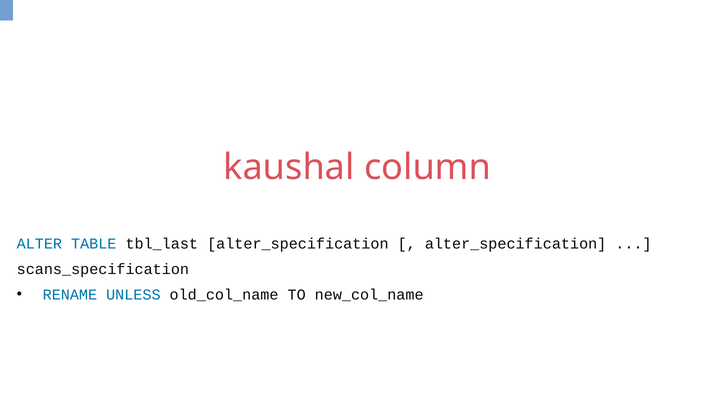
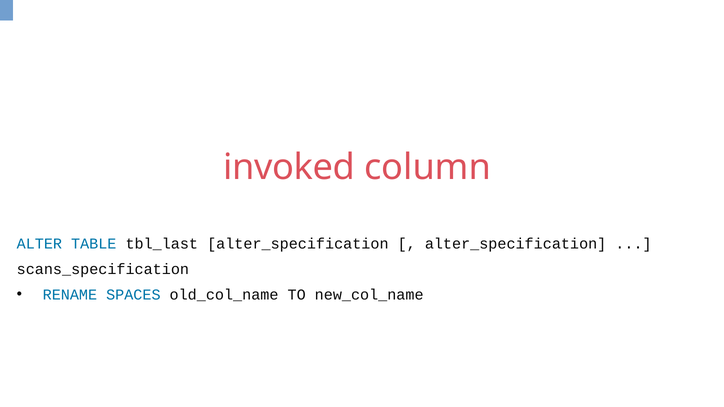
kaushal: kaushal -> invoked
UNLESS: UNLESS -> SPACES
